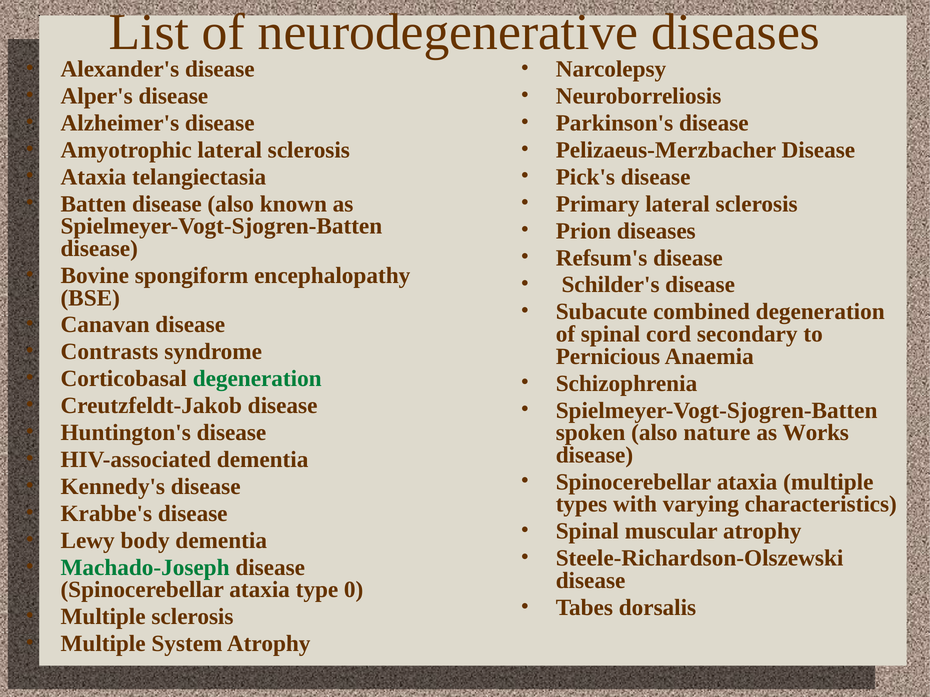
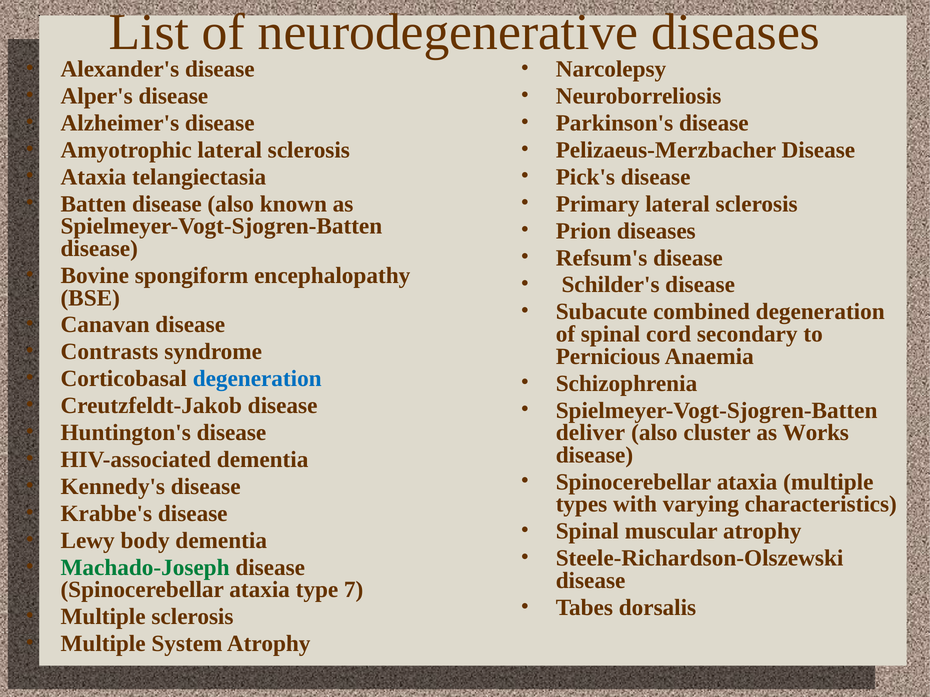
degeneration at (257, 379) colour: green -> blue
spoken: spoken -> deliver
nature: nature -> cluster
0: 0 -> 7
